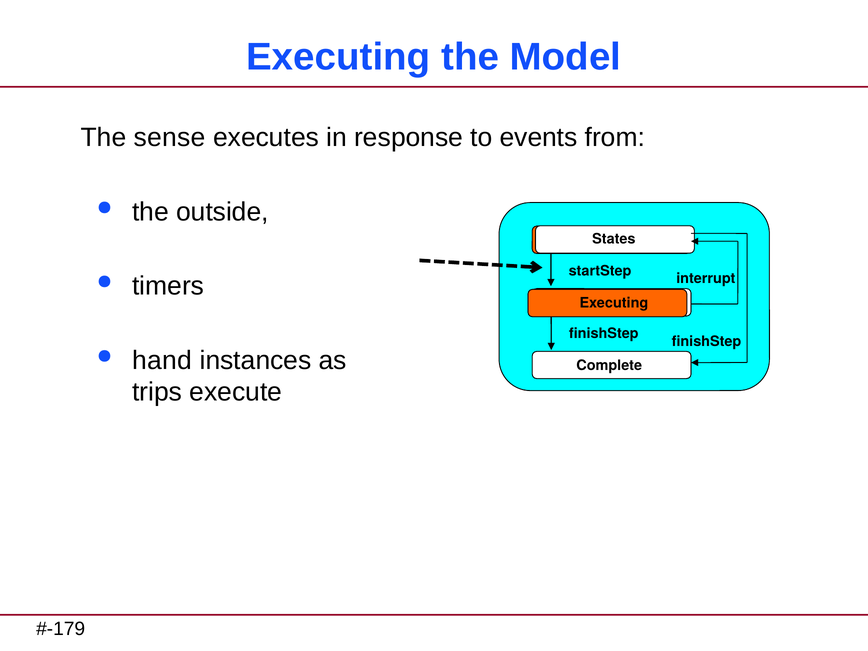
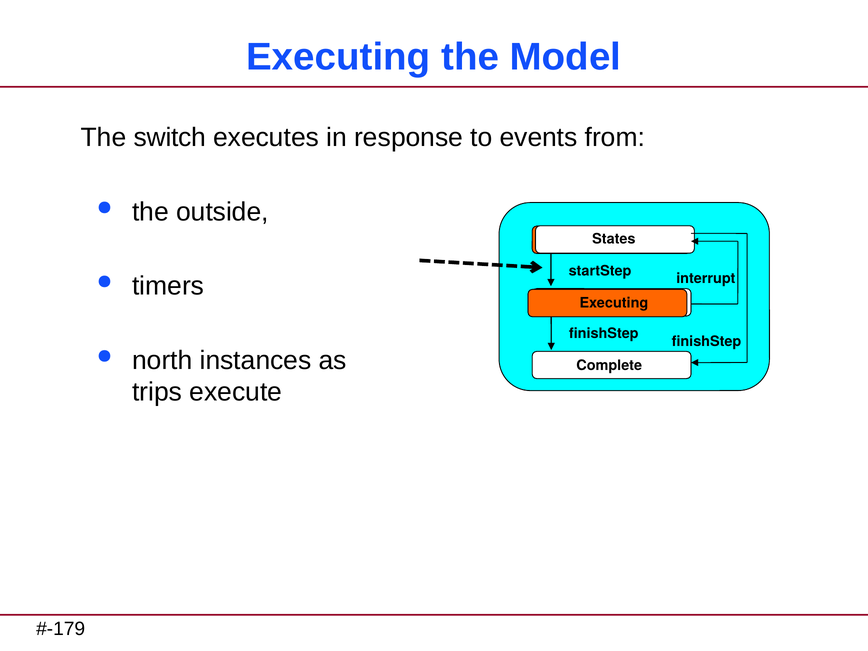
sense: sense -> switch
hand: hand -> north
